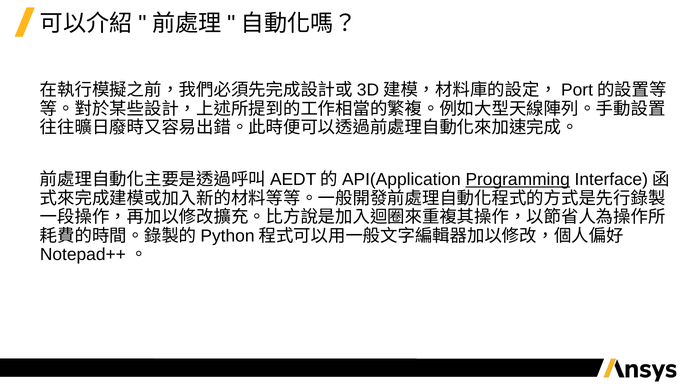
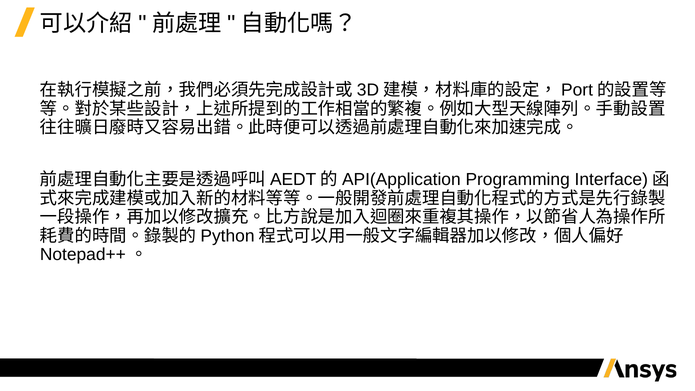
Programming underline: present -> none
